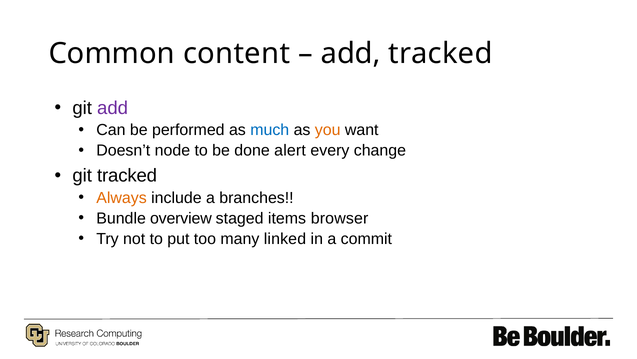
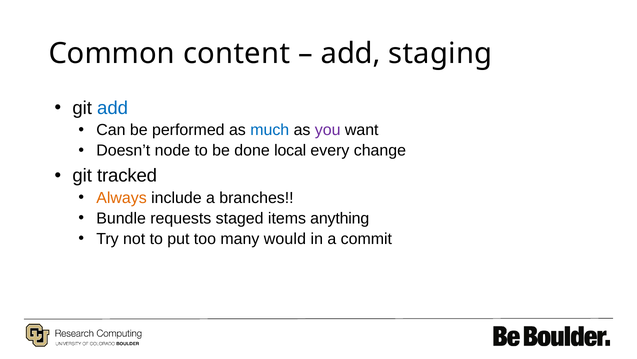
add tracked: tracked -> staging
add at (113, 108) colour: purple -> blue
you colour: orange -> purple
alert: alert -> local
overview: overview -> requests
browser: browser -> anything
linked: linked -> would
